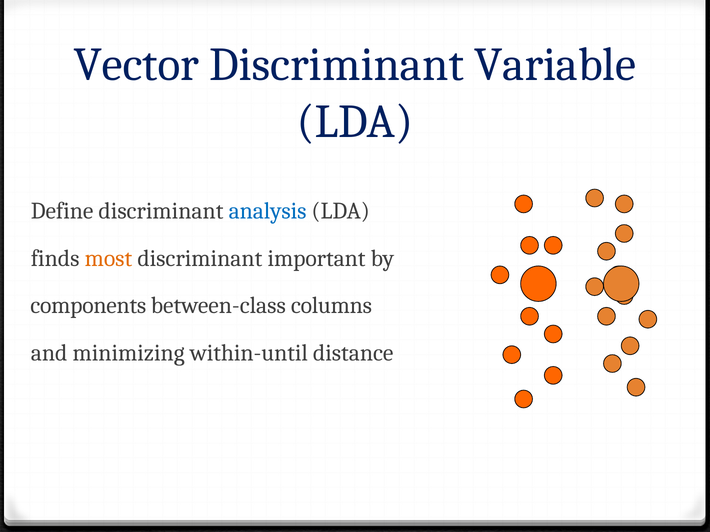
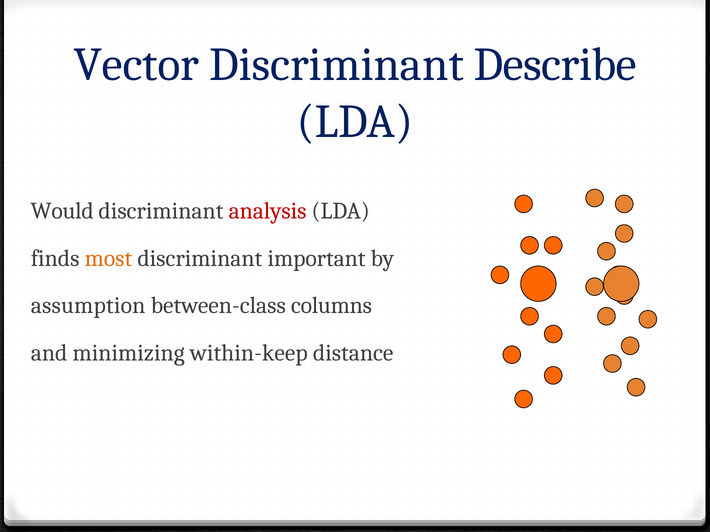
Variable: Variable -> Describe
Define: Define -> Would
analysis colour: blue -> red
components: components -> assumption
within-until: within-until -> within-keep
